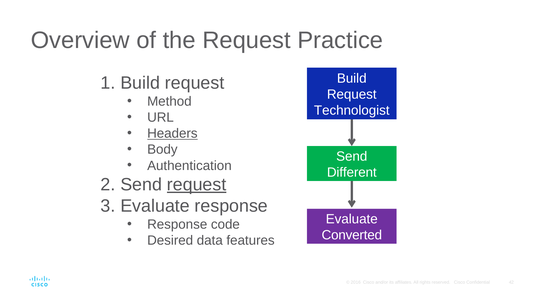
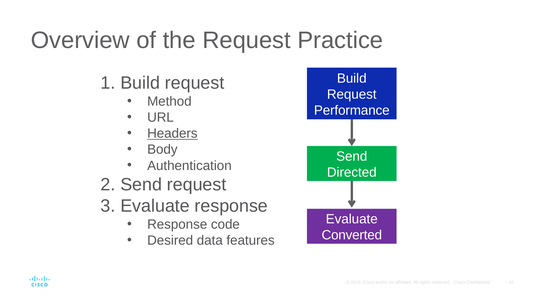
Technologist: Technologist -> Performance
Different: Different -> Directed
request at (197, 184) underline: present -> none
